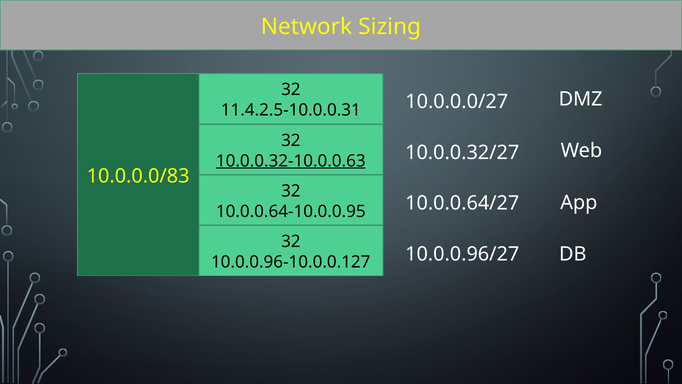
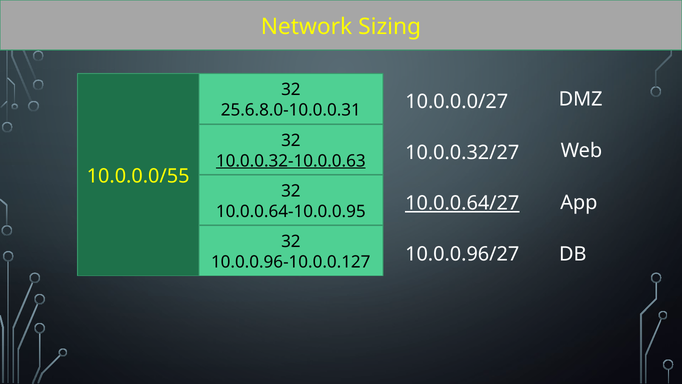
11.4.2.5-10.0.0.31: 11.4.2.5-10.0.0.31 -> 25.6.8.0-10.0.0.31
10.0.0.0/83: 10.0.0.0/83 -> 10.0.0.0/55
10.0.0.64/27 underline: none -> present
